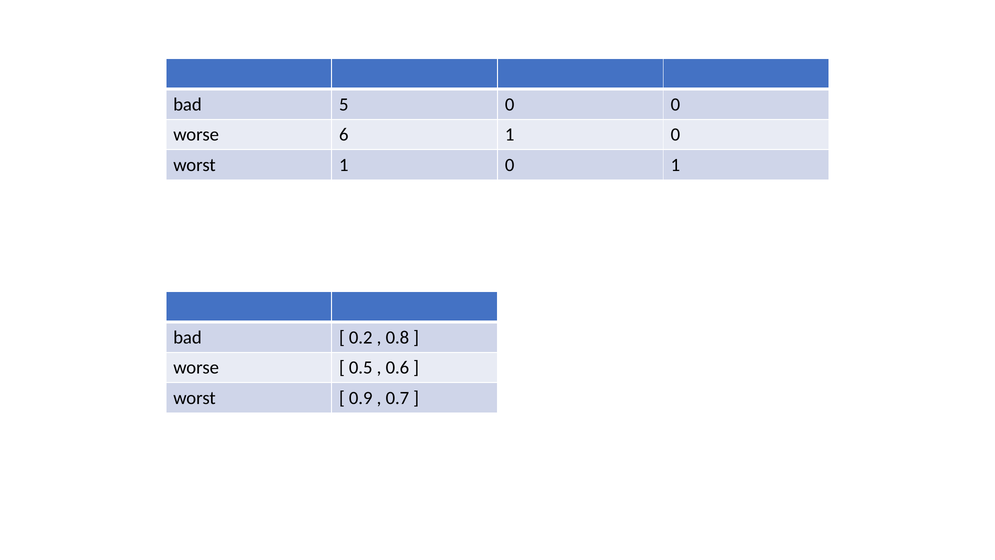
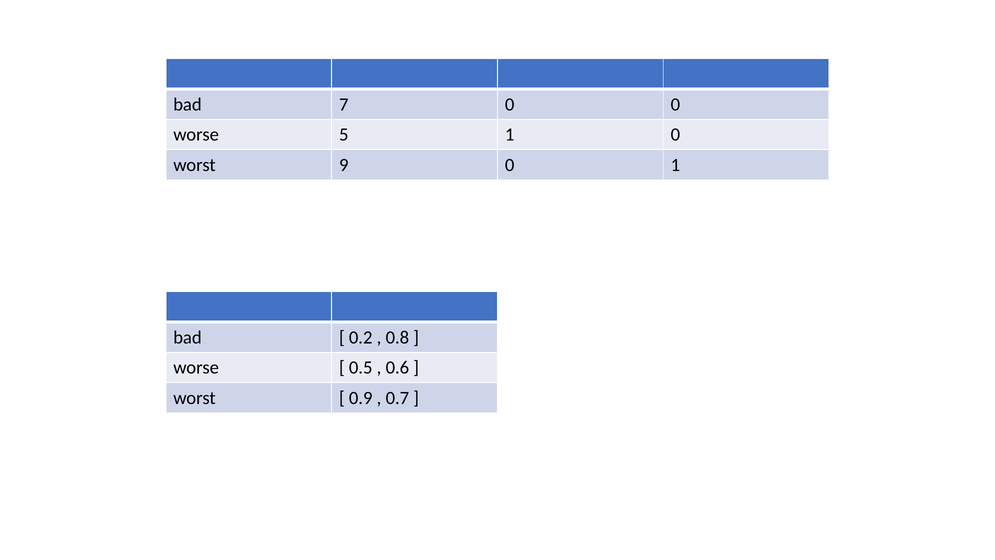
5: 5 -> 7
6: 6 -> 5
worst 1: 1 -> 9
